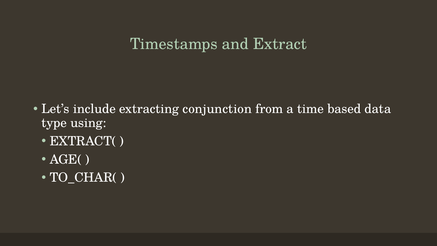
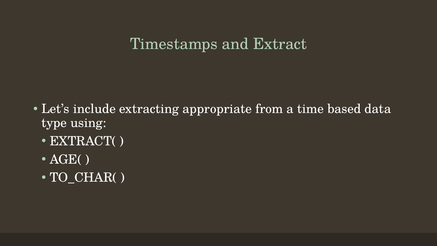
conjunction: conjunction -> appropriate
